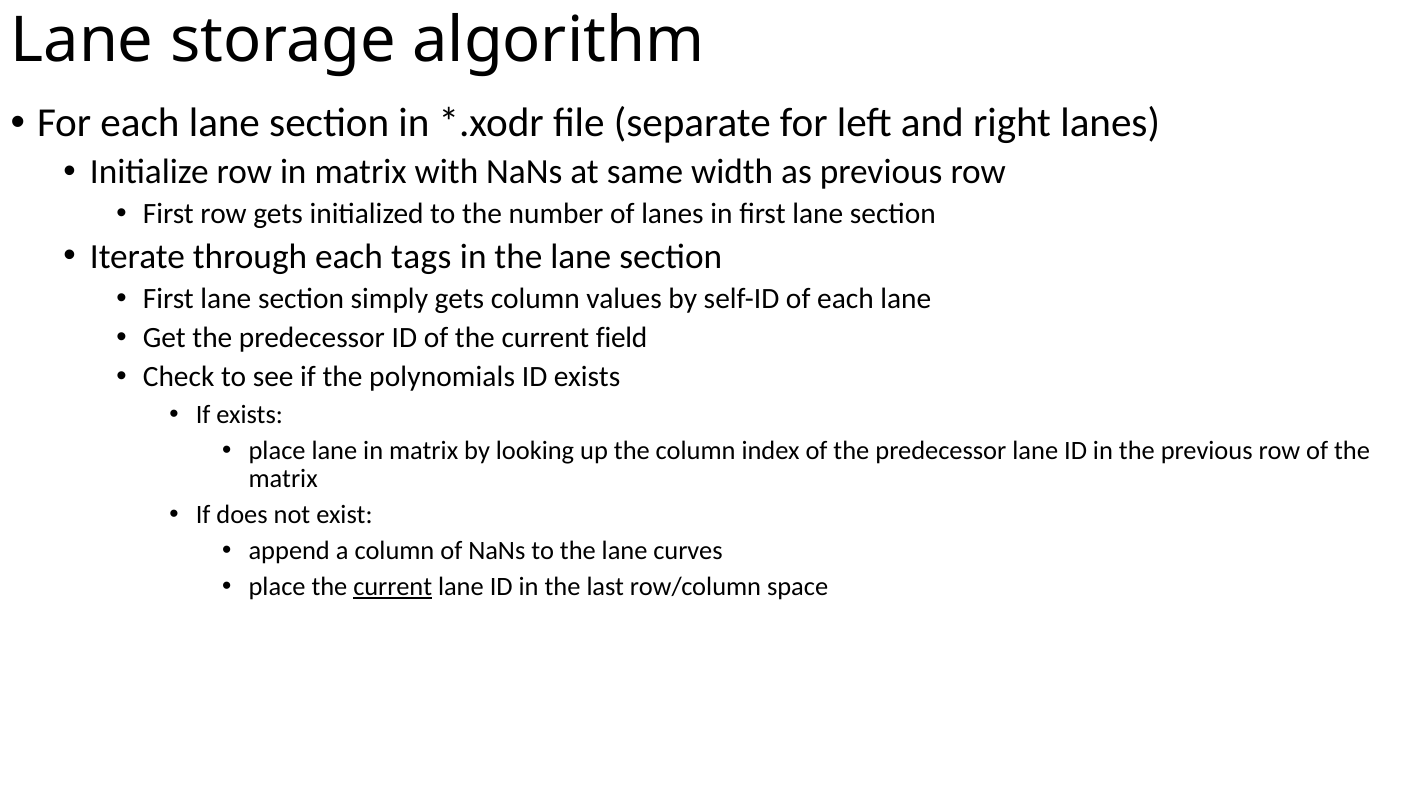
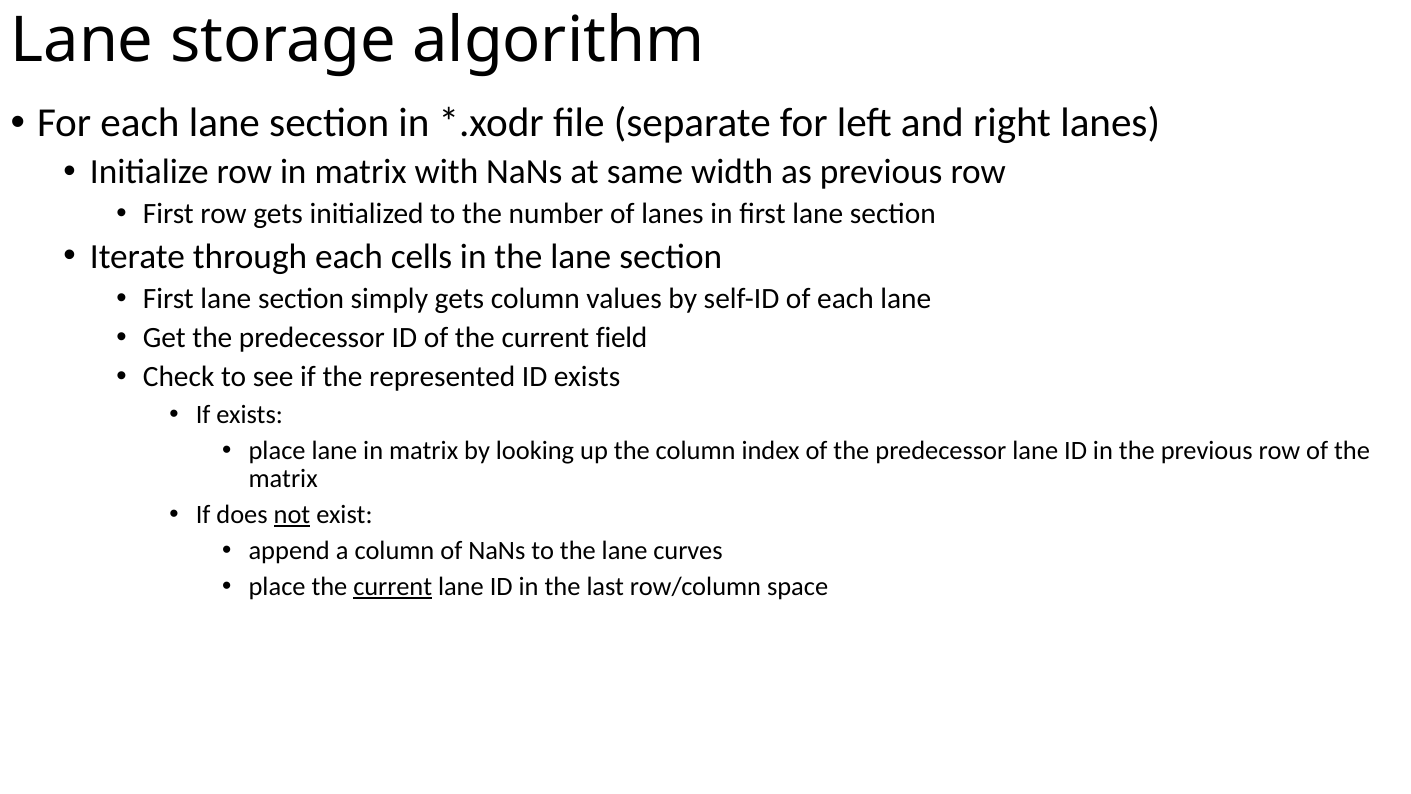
tags: tags -> cells
polynomials: polynomials -> represented
not underline: none -> present
